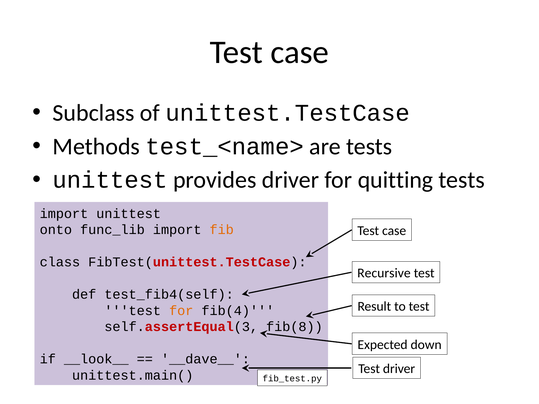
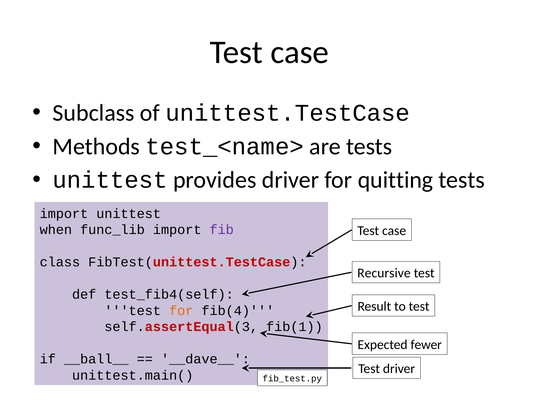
onto: onto -> when
fib colour: orange -> purple
fib(8: fib(8 -> fib(1
down: down -> fewer
__look__: __look__ -> __ball__
